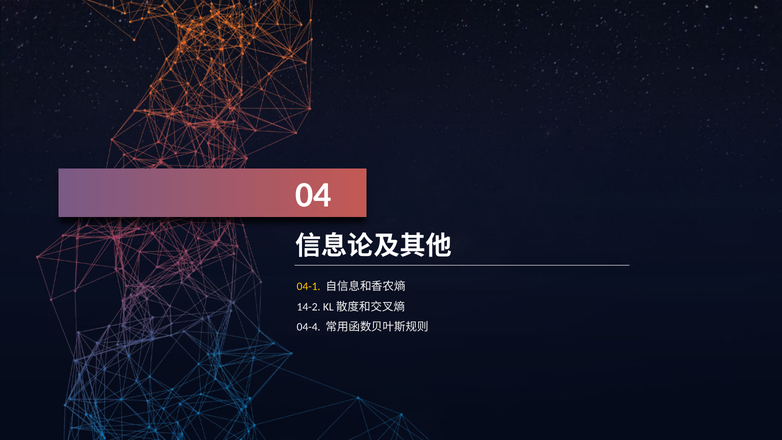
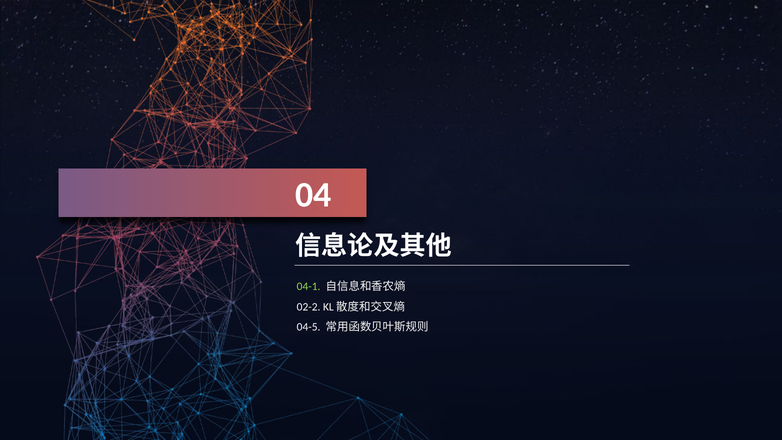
04-1 colour: yellow -> light green
14-2: 14-2 -> 02-2
04-4: 04-4 -> 04-5
